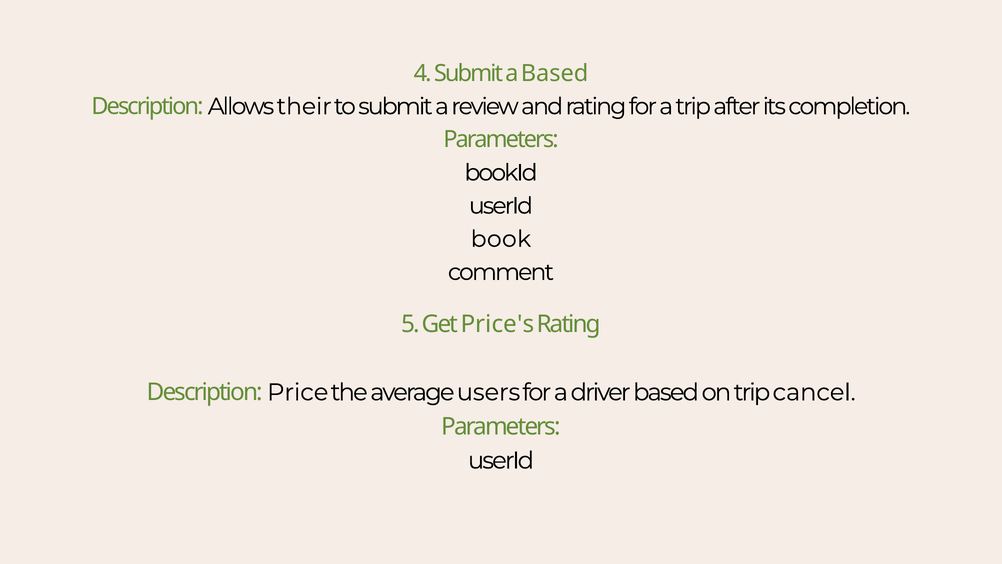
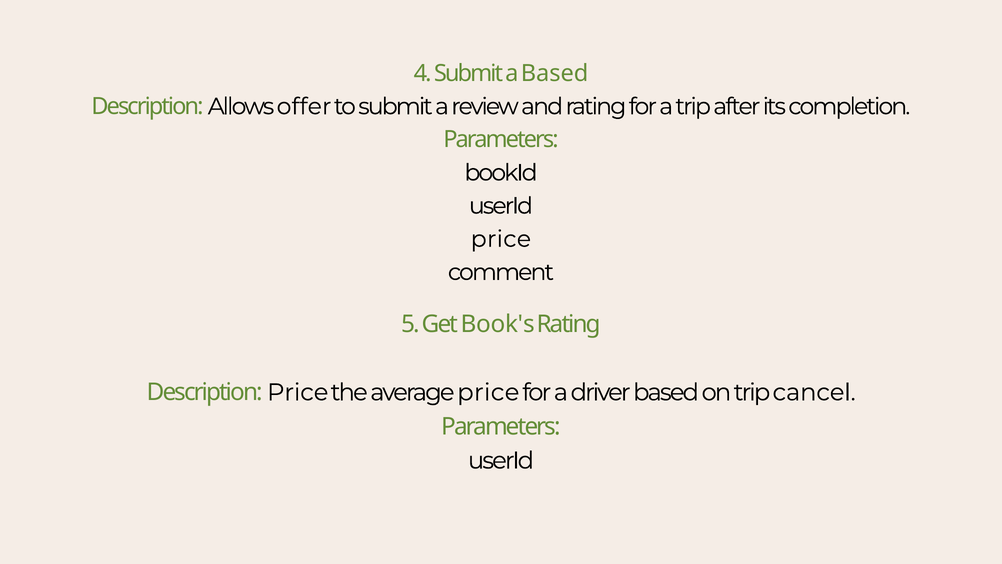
their: their -> offer
book at (501, 239): book -> price
Price's: Price's -> Book's
average users: users -> price
